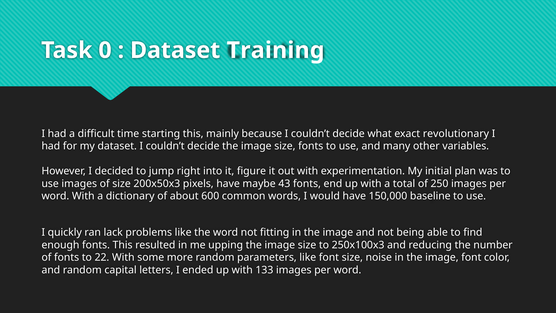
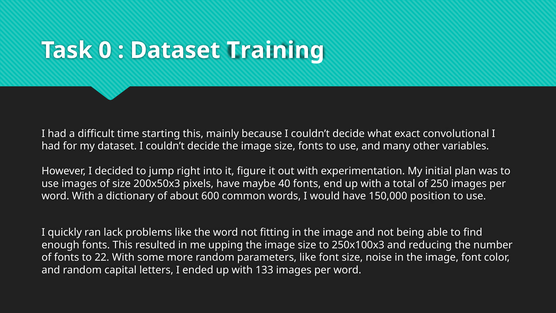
revolutionary: revolutionary -> convolutional
43: 43 -> 40
baseline: baseline -> position
